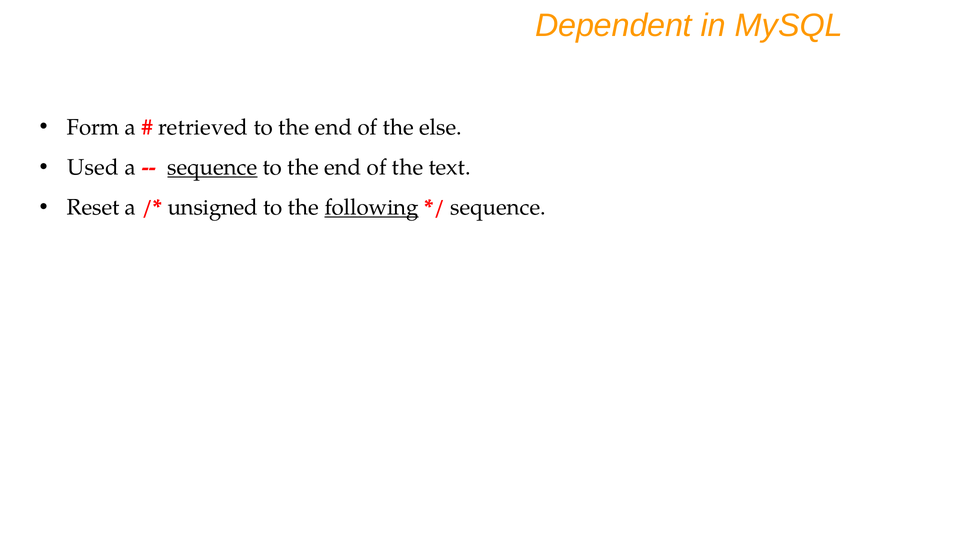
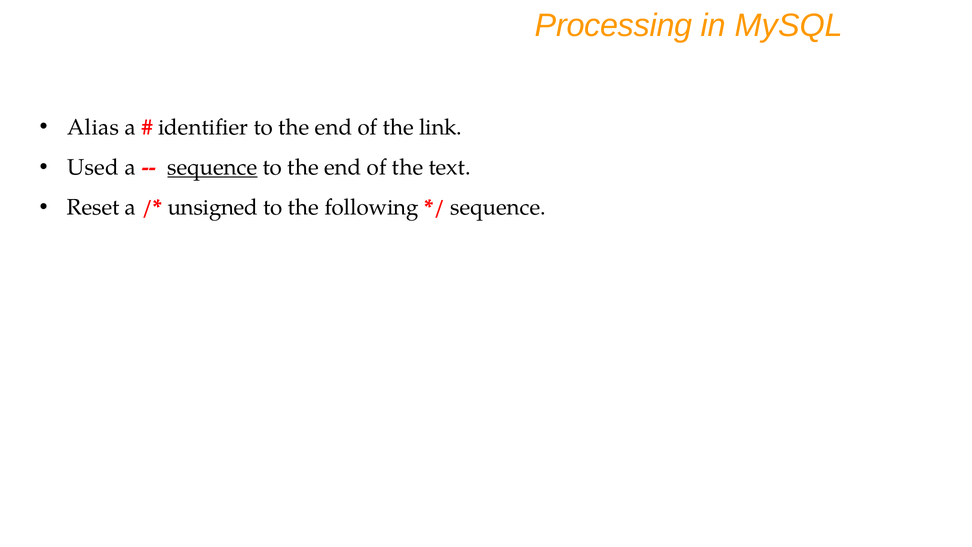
Dependent: Dependent -> Processing
Form: Form -> Alias
retrieved: retrieved -> identifier
else: else -> link
following underline: present -> none
